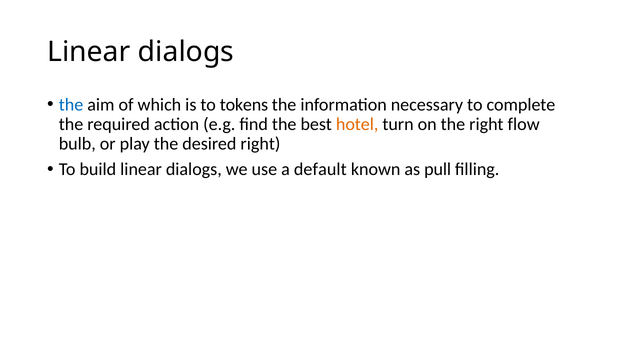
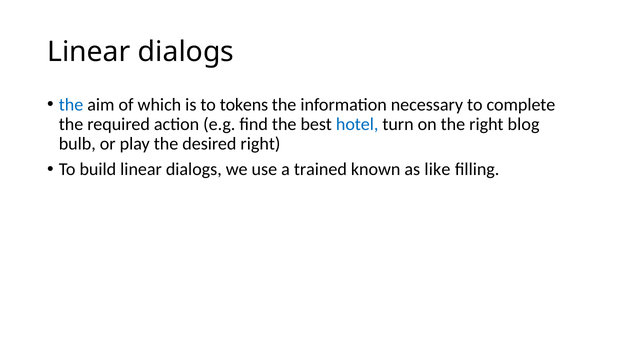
hotel colour: orange -> blue
flow: flow -> blog
default: default -> trained
pull: pull -> like
